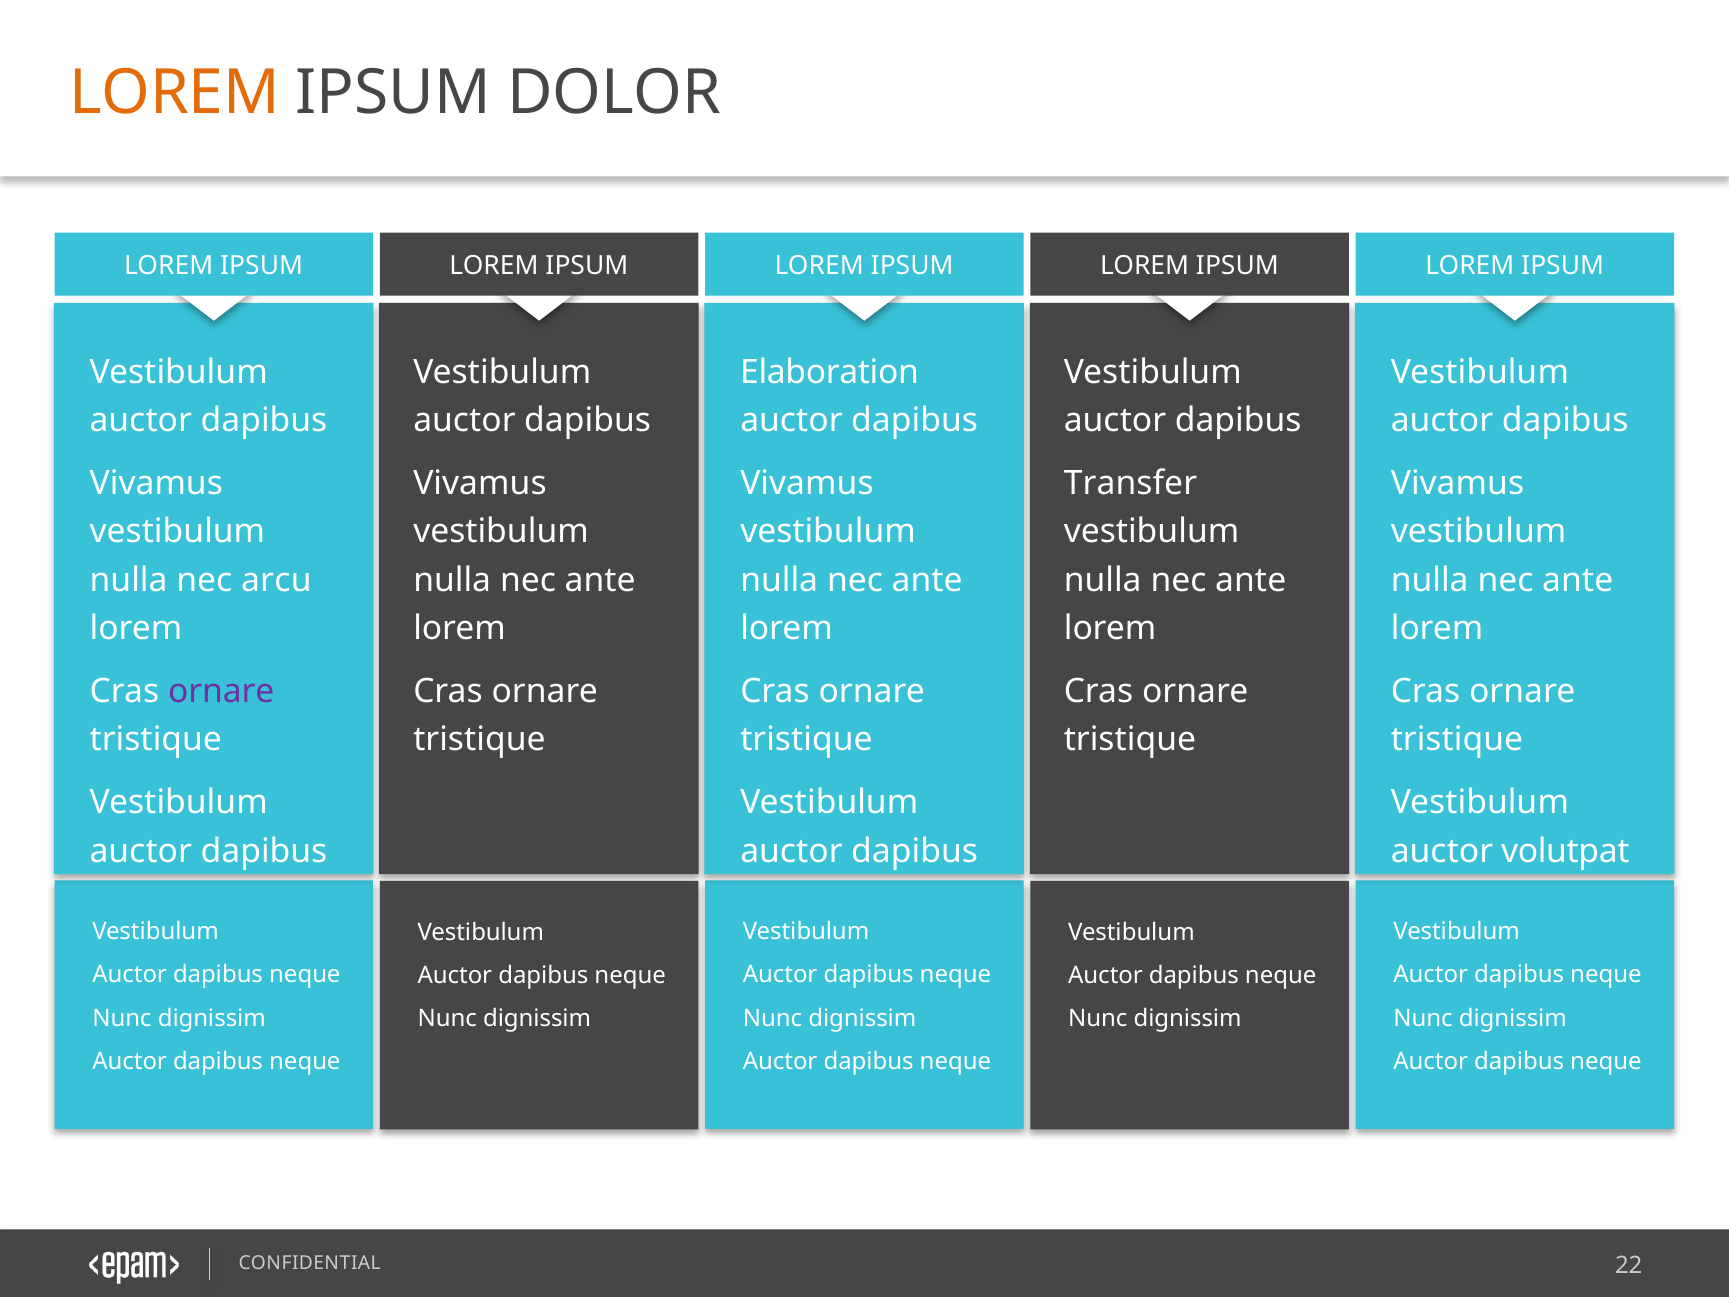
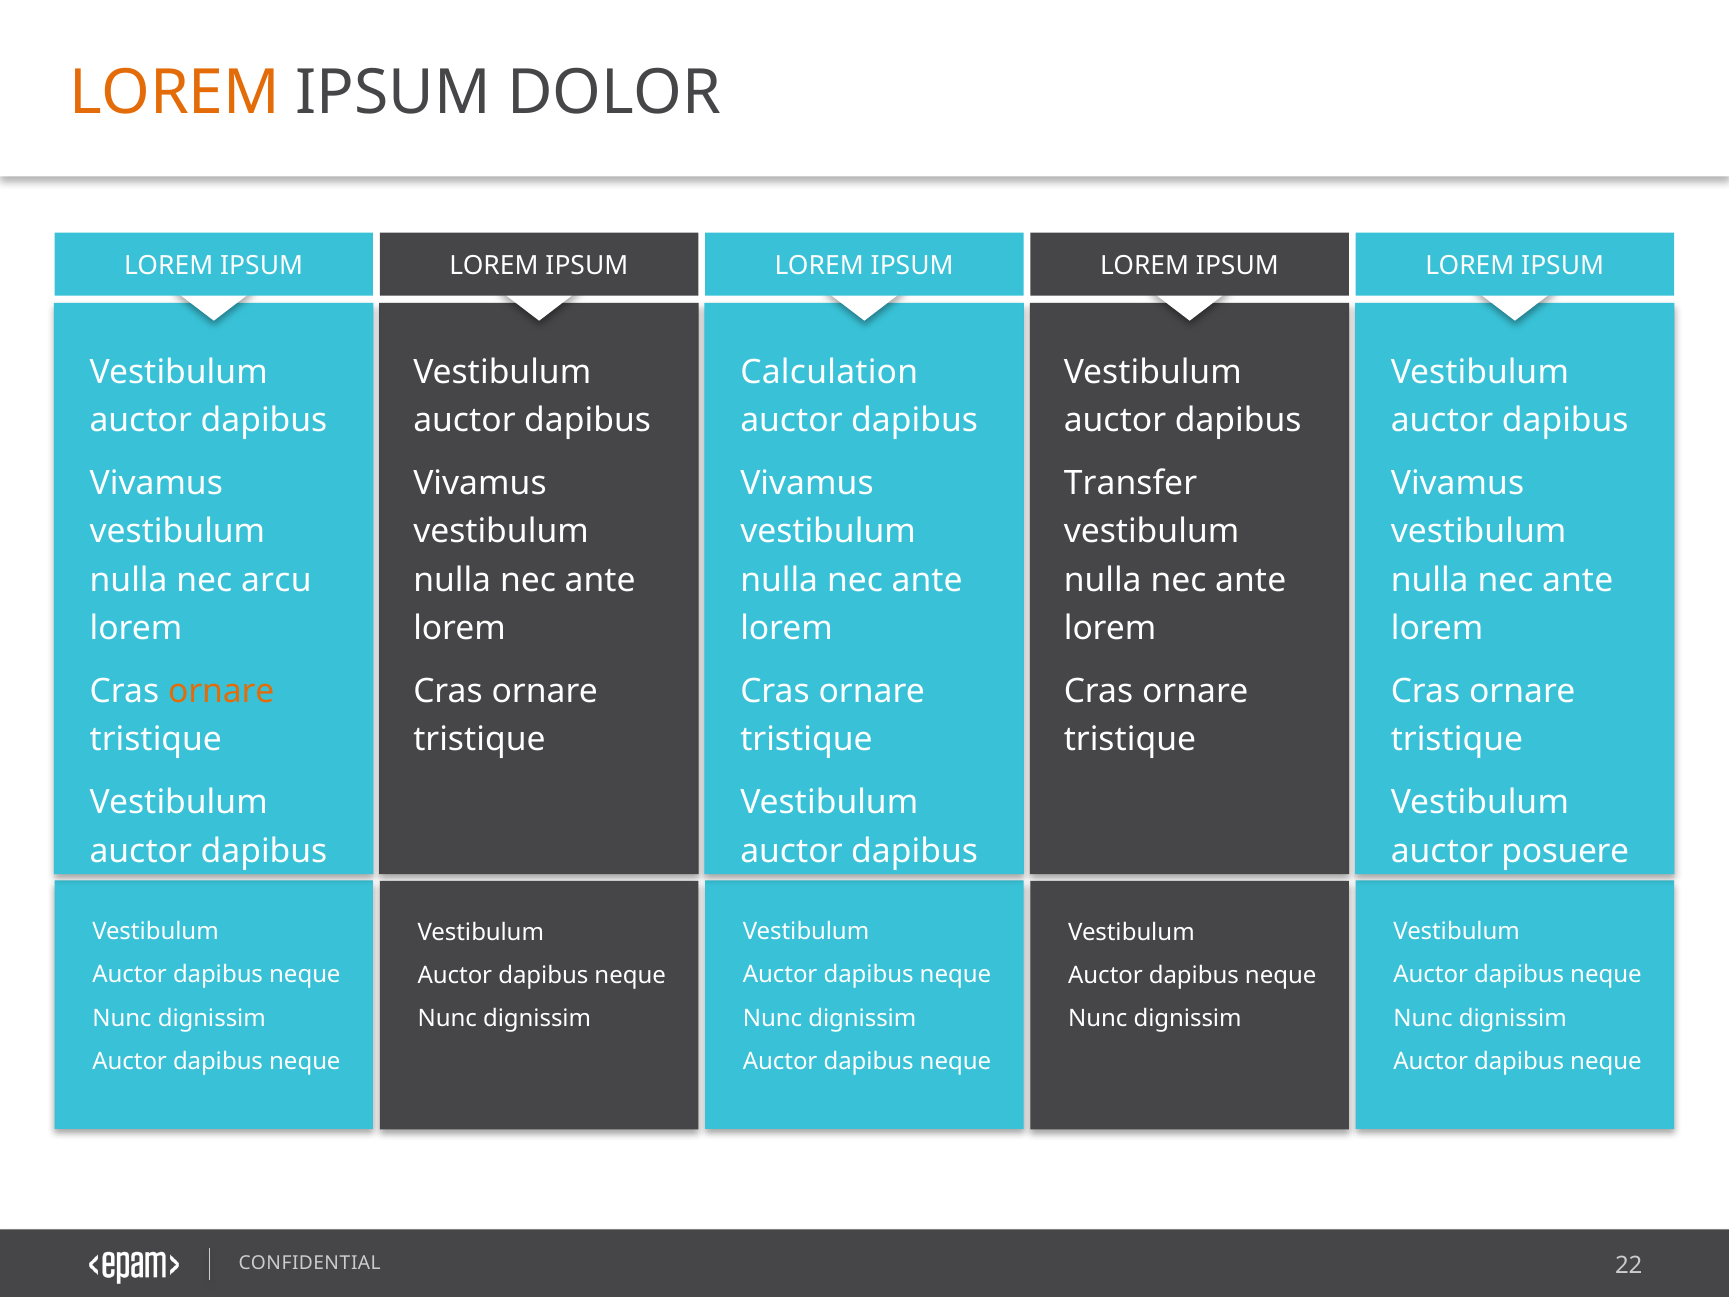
Elaboration: Elaboration -> Calculation
ornare at (221, 691) colour: purple -> orange
volutpat: volutpat -> posuere
